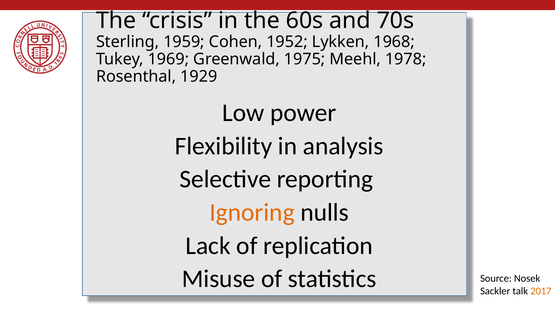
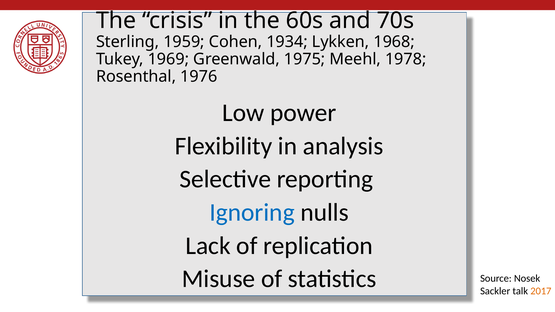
1952: 1952 -> 1934
1929: 1929 -> 1976
Ignoring colour: orange -> blue
